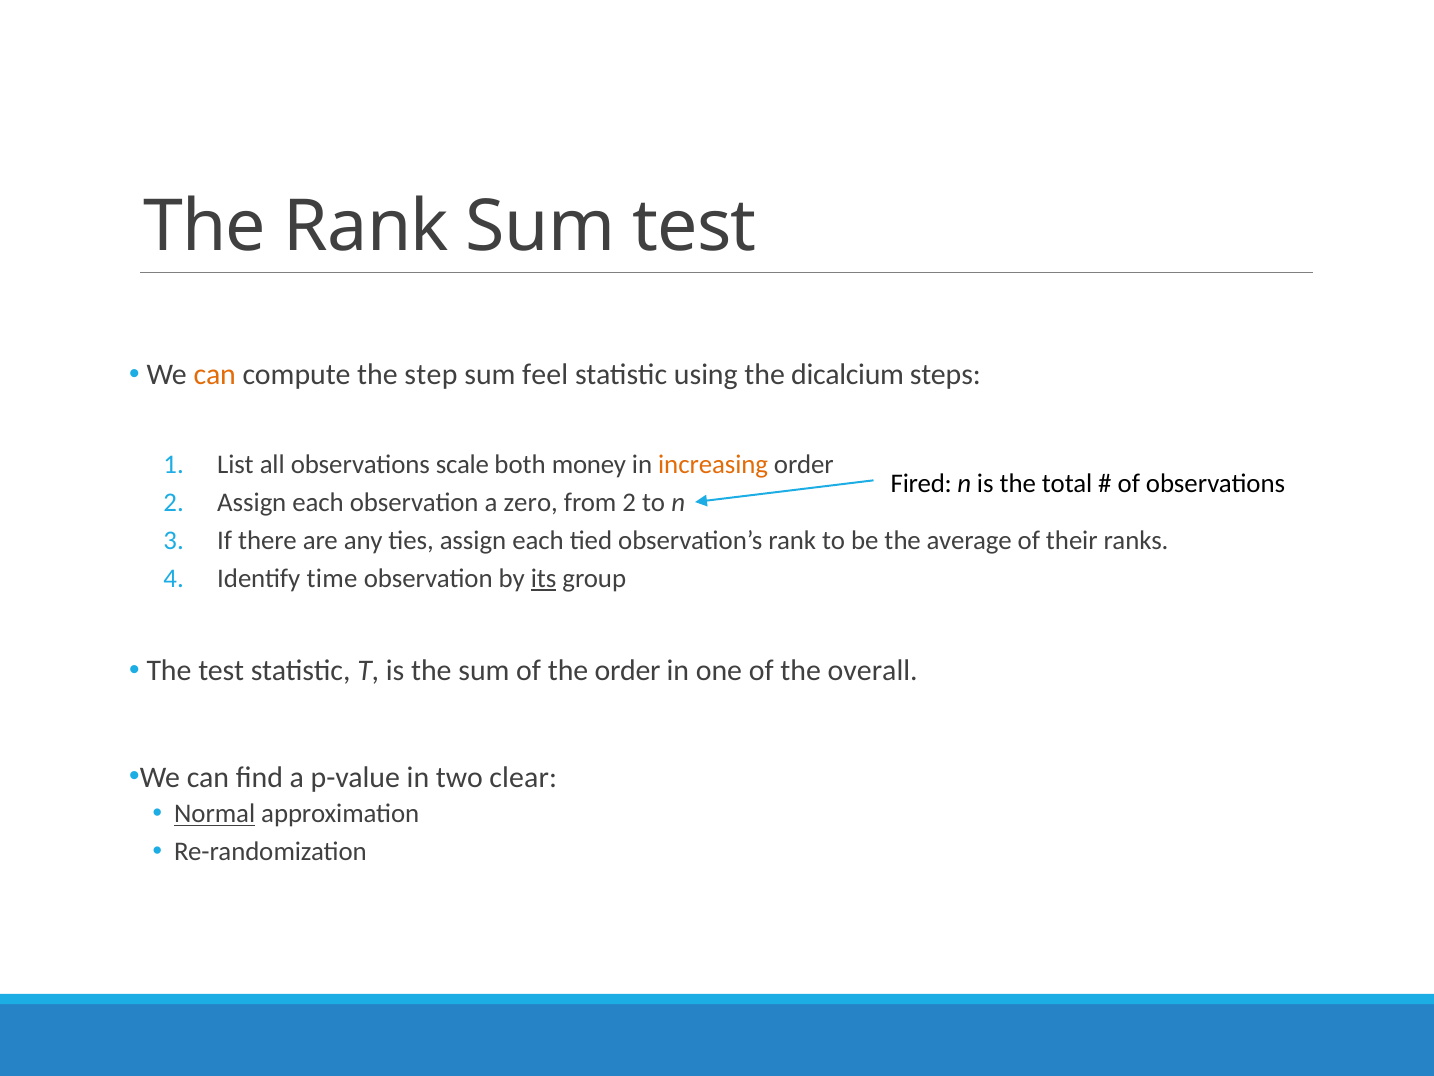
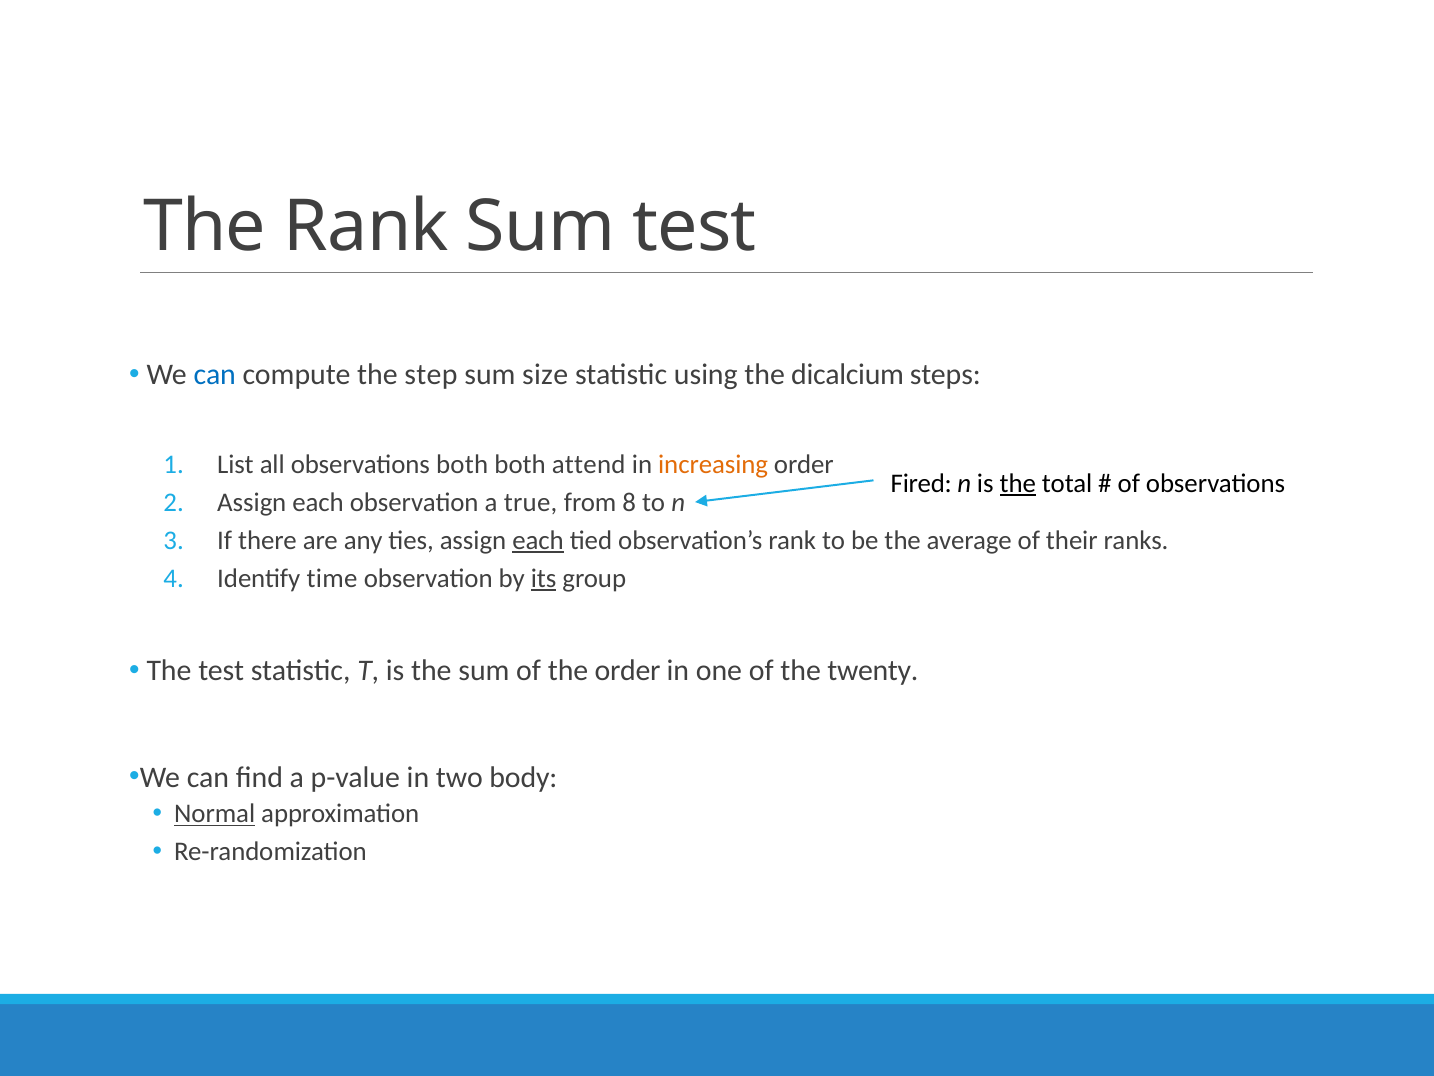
can at (215, 375) colour: orange -> blue
feel: feel -> size
observations scale: scale -> both
money: money -> attend
the at (1018, 483) underline: none -> present
zero: zero -> true
from 2: 2 -> 8
each at (538, 540) underline: none -> present
overall: overall -> twenty
clear: clear -> body
